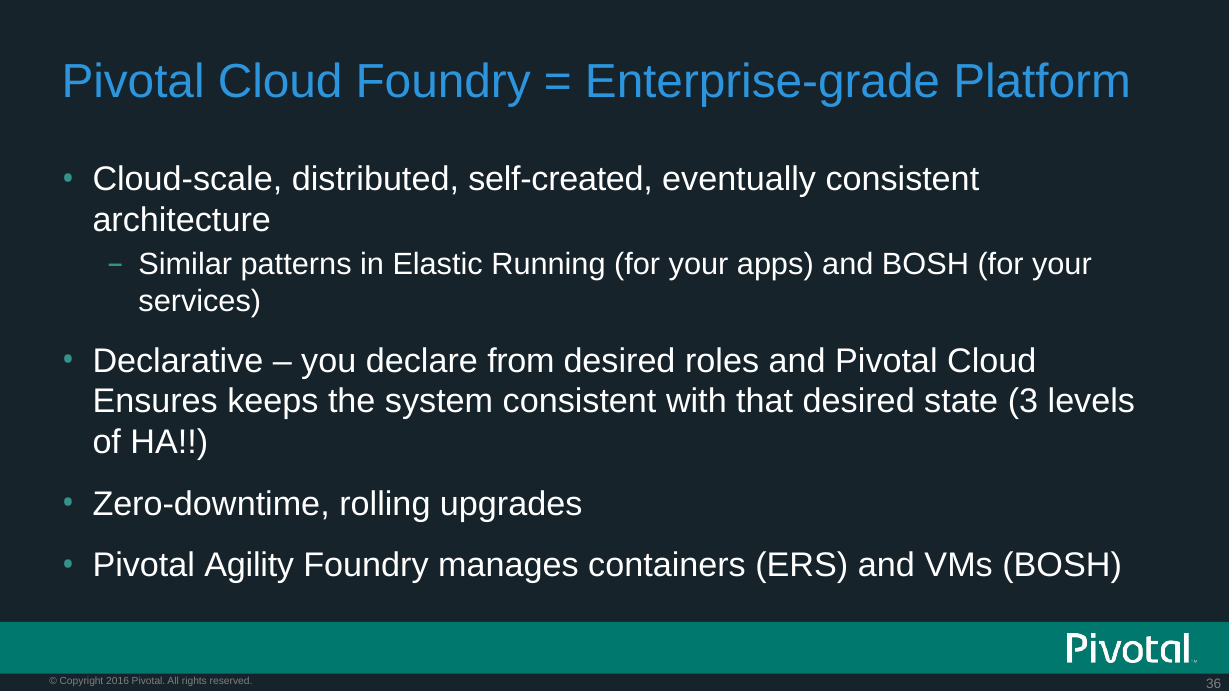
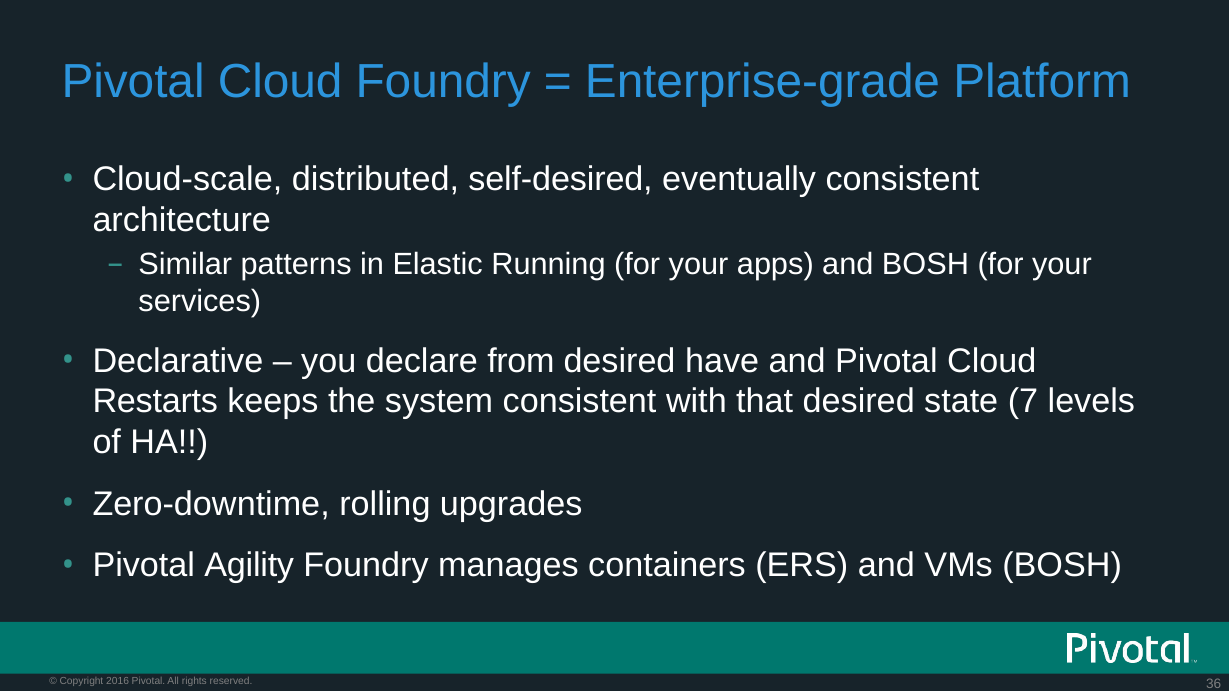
self-created: self-created -> self-desired
roles: roles -> have
Ensures: Ensures -> Restarts
3: 3 -> 7
